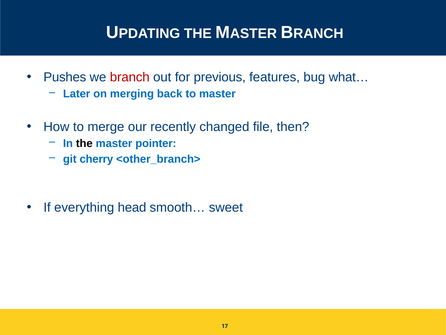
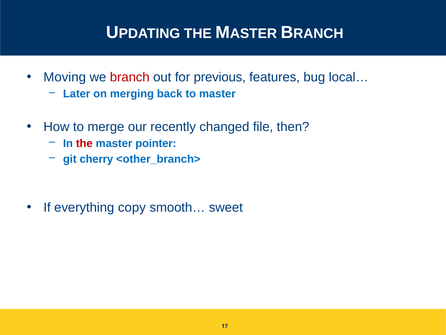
Pushes: Pushes -> Moving
what…: what… -> local…
the at (84, 143) colour: black -> red
head: head -> copy
